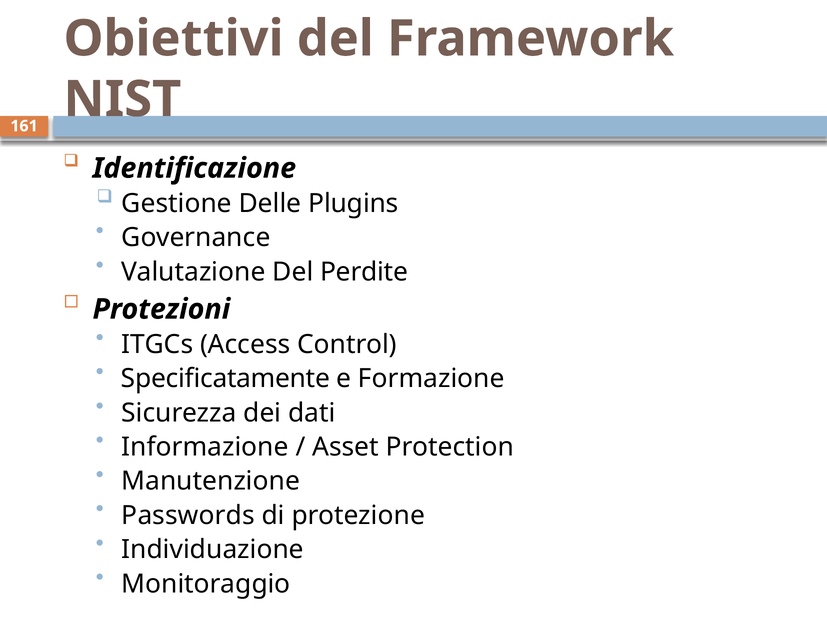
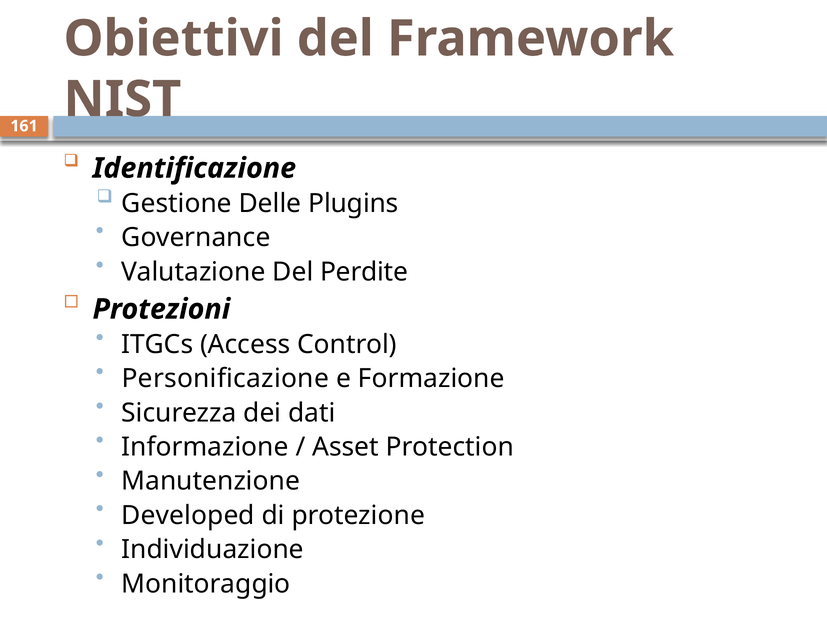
Specificatamente: Specificatamente -> Personificazione
Passwords: Passwords -> Developed
